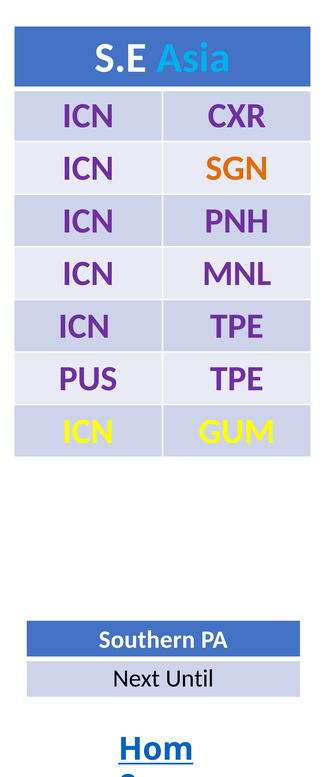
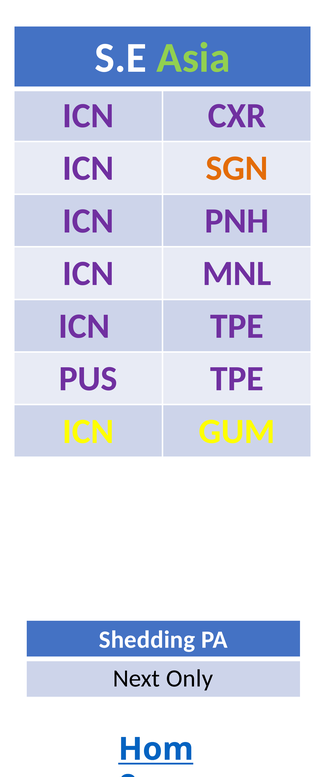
Asia colour: light blue -> light green
Southern: Southern -> Shedding
Until: Until -> Only
